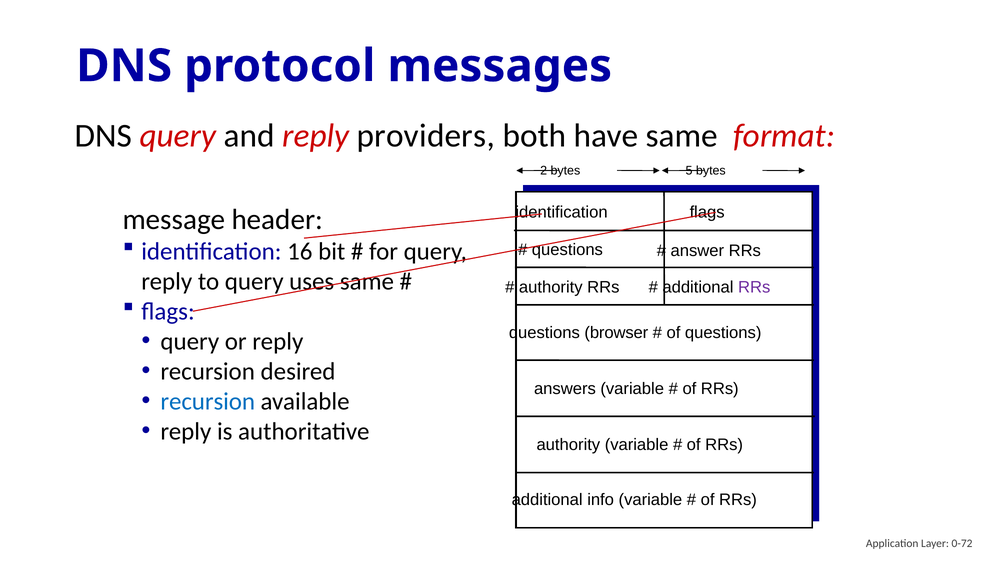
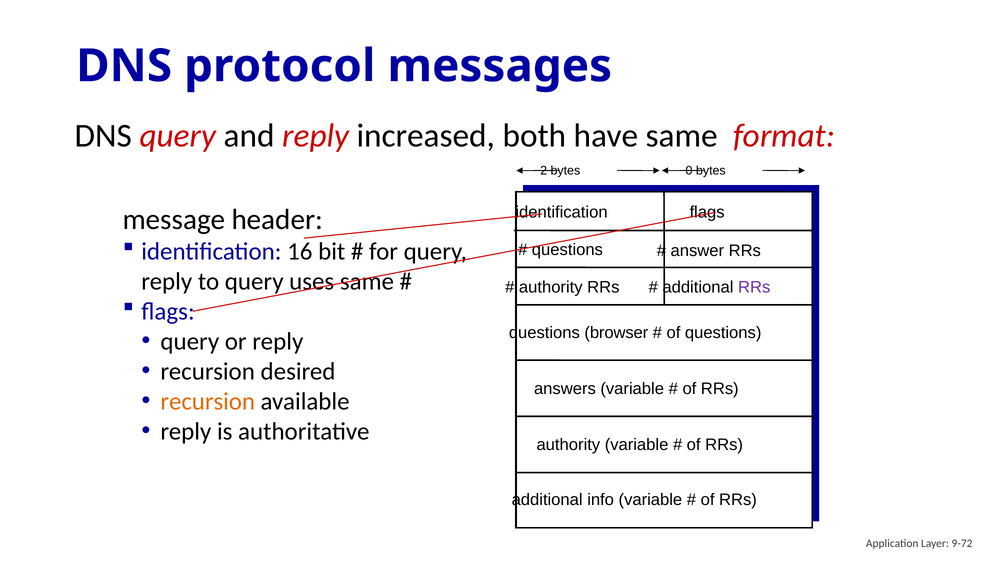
providers: providers -> increased
5: 5 -> 0
recursion at (208, 402) colour: blue -> orange
0-72: 0-72 -> 9-72
